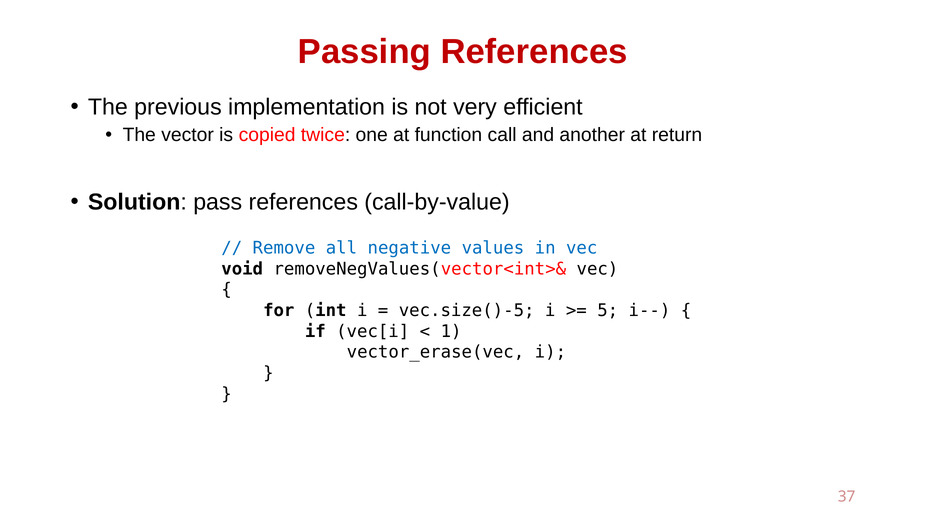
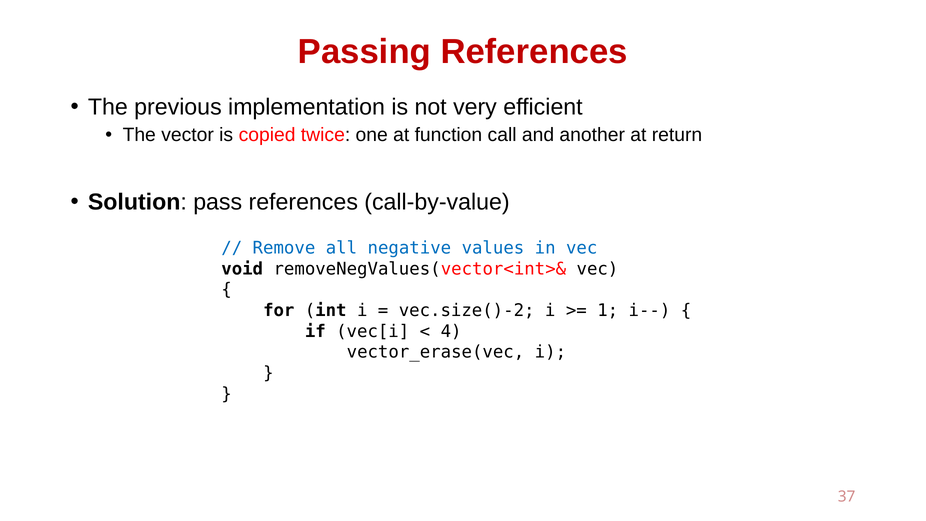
vec.size()-5: vec.size()-5 -> vec.size()-2
5: 5 -> 1
1: 1 -> 4
